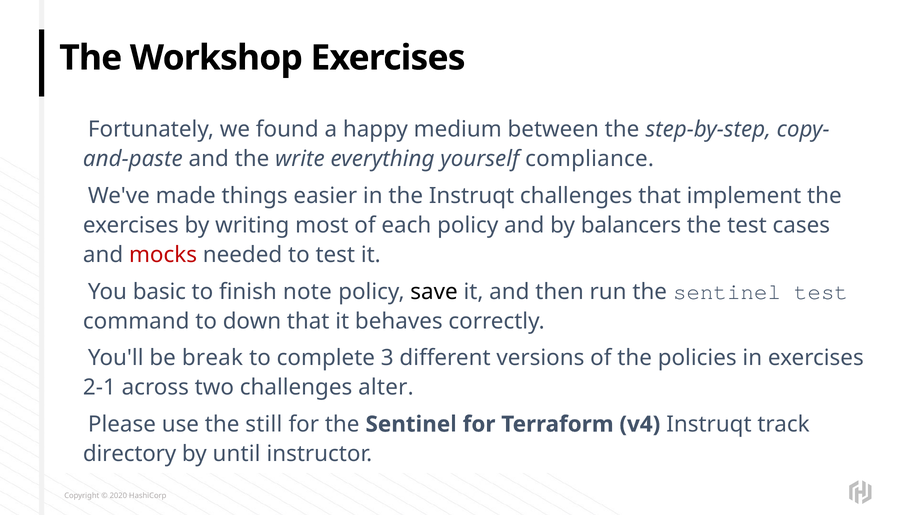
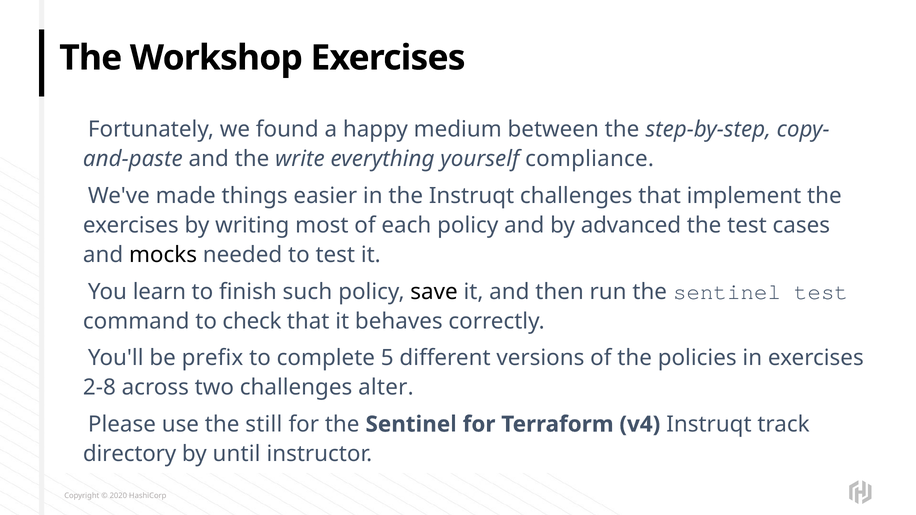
balancers: balancers -> advanced
mocks colour: red -> black
basic: basic -> learn
note: note -> such
down: down -> check
break: break -> prefix
3: 3 -> 5
2-1: 2-1 -> 2-8
